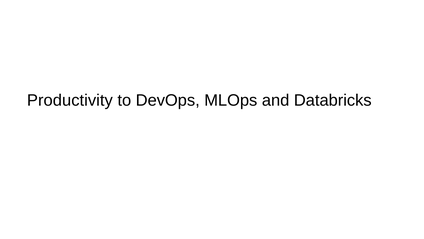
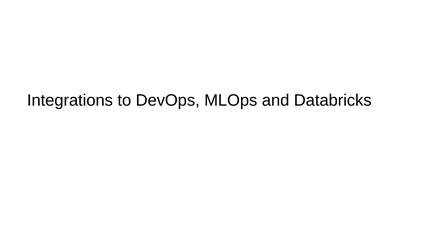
Productivity: Productivity -> Integrations
